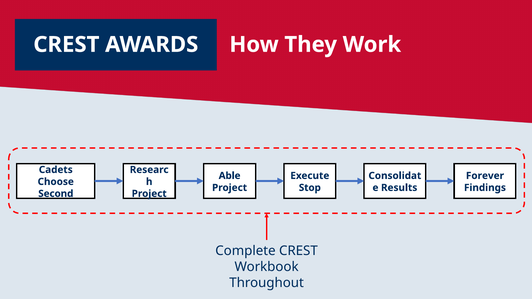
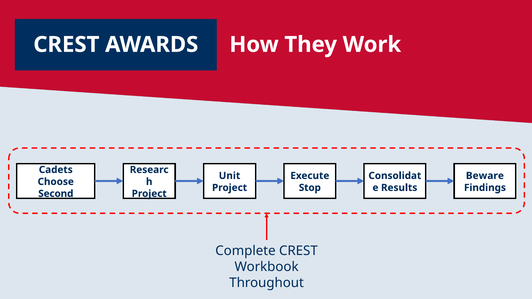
Able: Able -> Unit
Forever: Forever -> Beware
